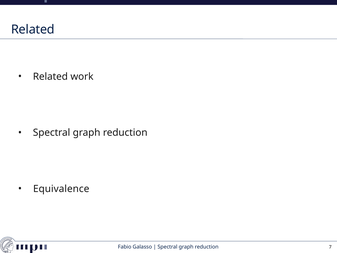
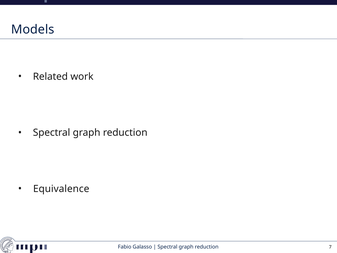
Related at (33, 30): Related -> Models
